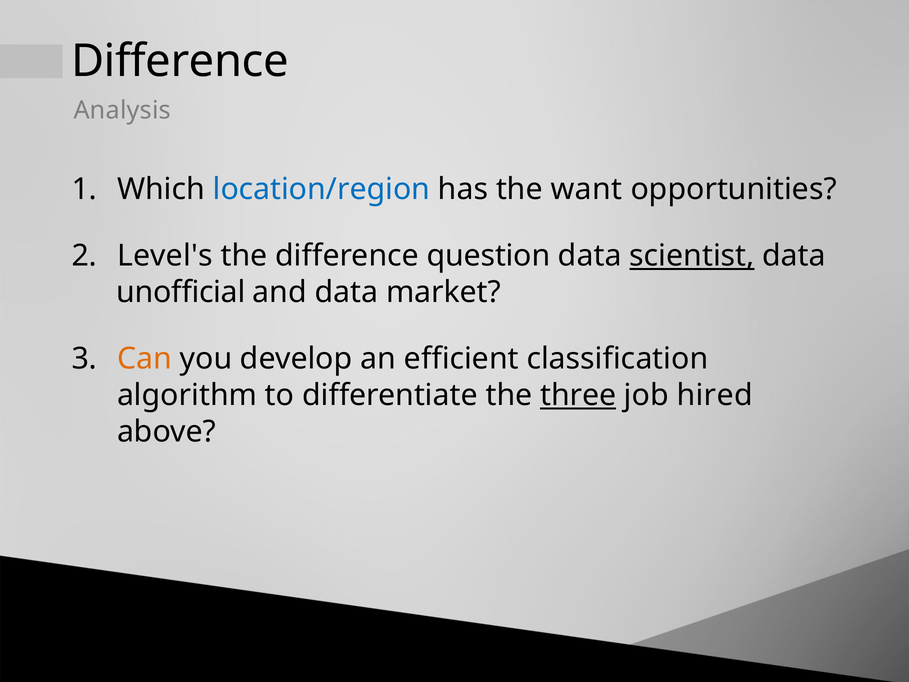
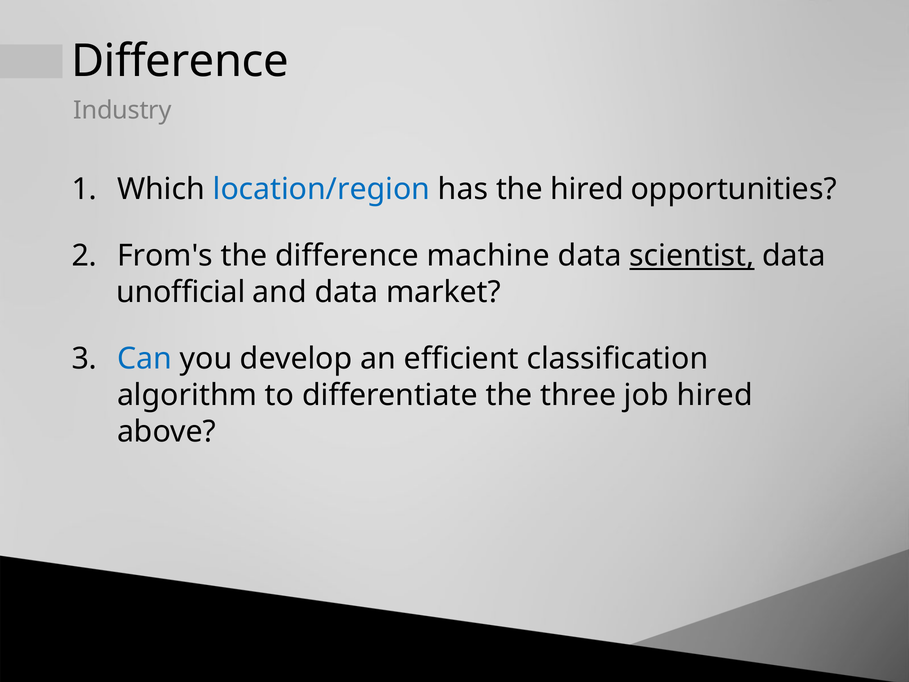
Analysis: Analysis -> Industry
the want: want -> hired
Level's: Level's -> From's
question: question -> machine
Can colour: orange -> blue
three underline: present -> none
